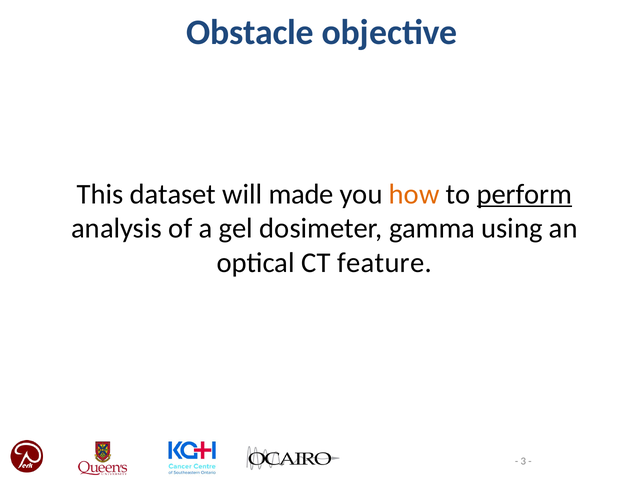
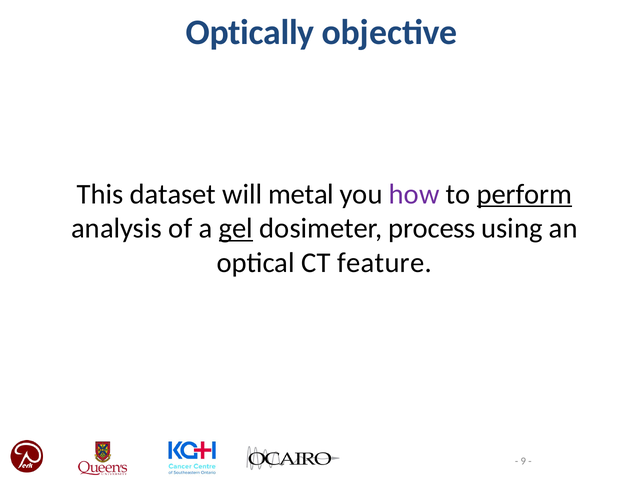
Obstacle: Obstacle -> Optically
made: made -> metal
how colour: orange -> purple
gel underline: none -> present
gamma: gamma -> process
3: 3 -> 9
